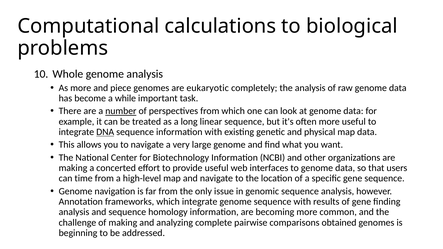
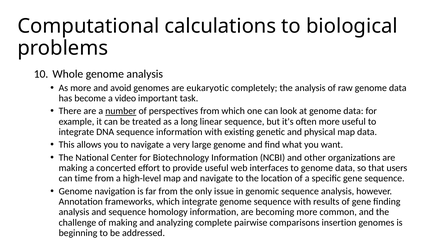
piece: piece -> avoid
while: while -> video
DNA underline: present -> none
obtained: obtained -> insertion
